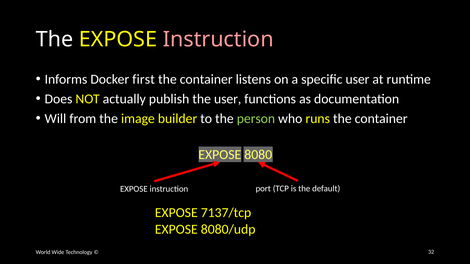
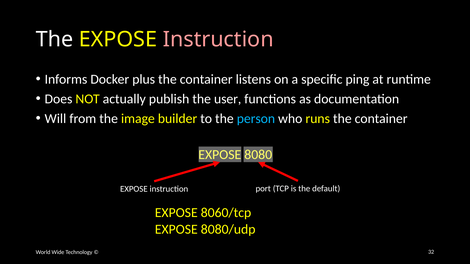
first: first -> plus
specific user: user -> ping
person colour: light green -> light blue
7137/tcp: 7137/tcp -> 8060/tcp
